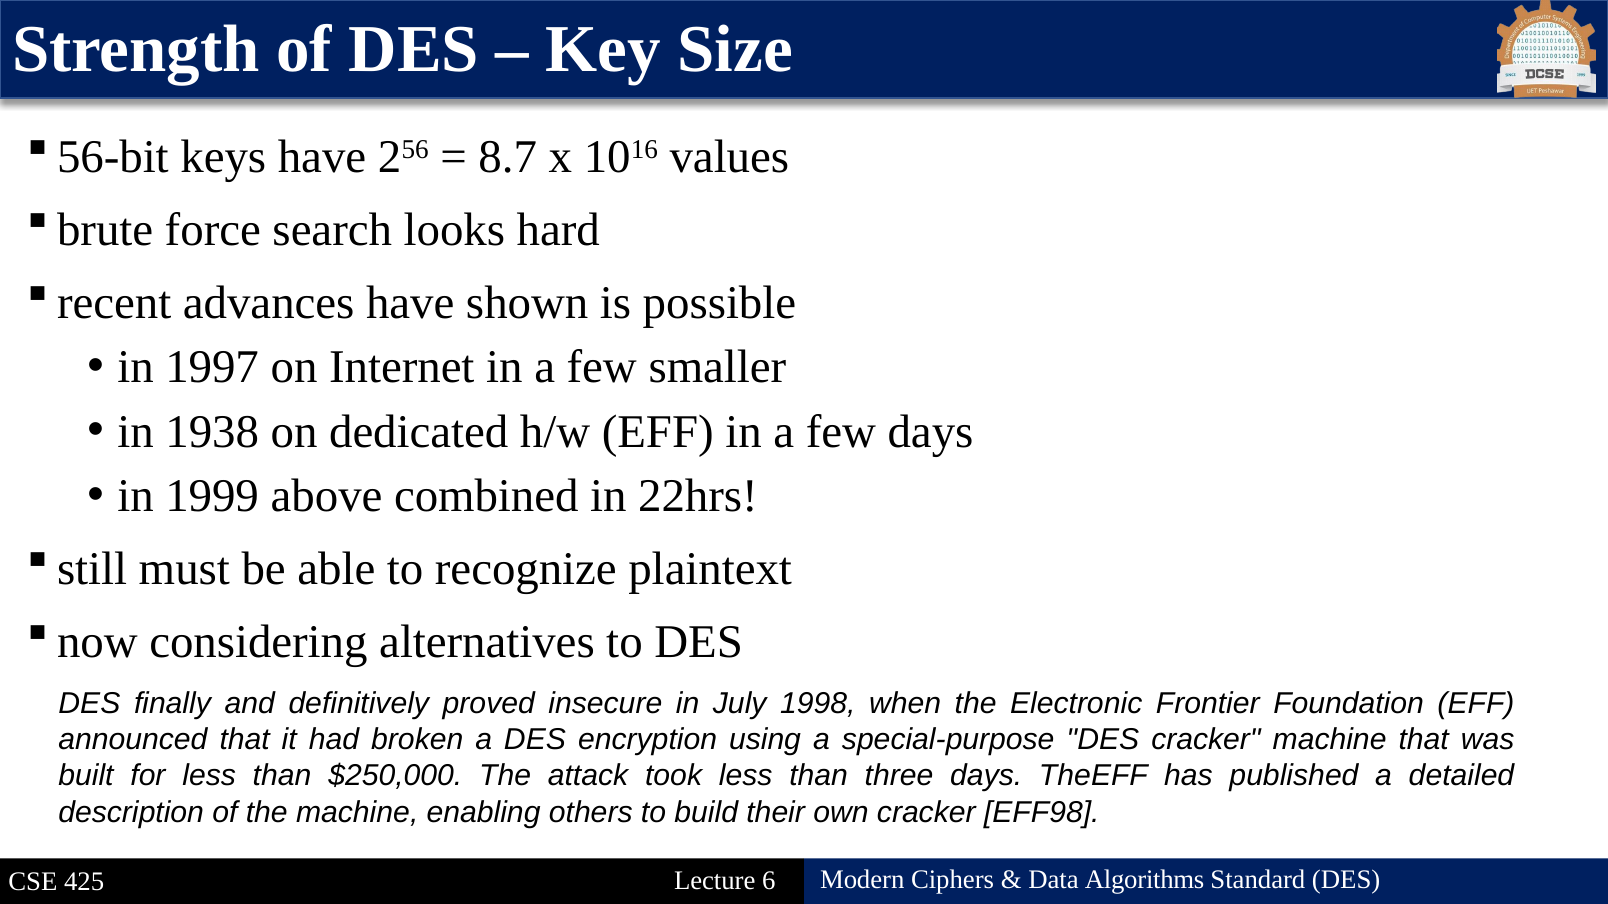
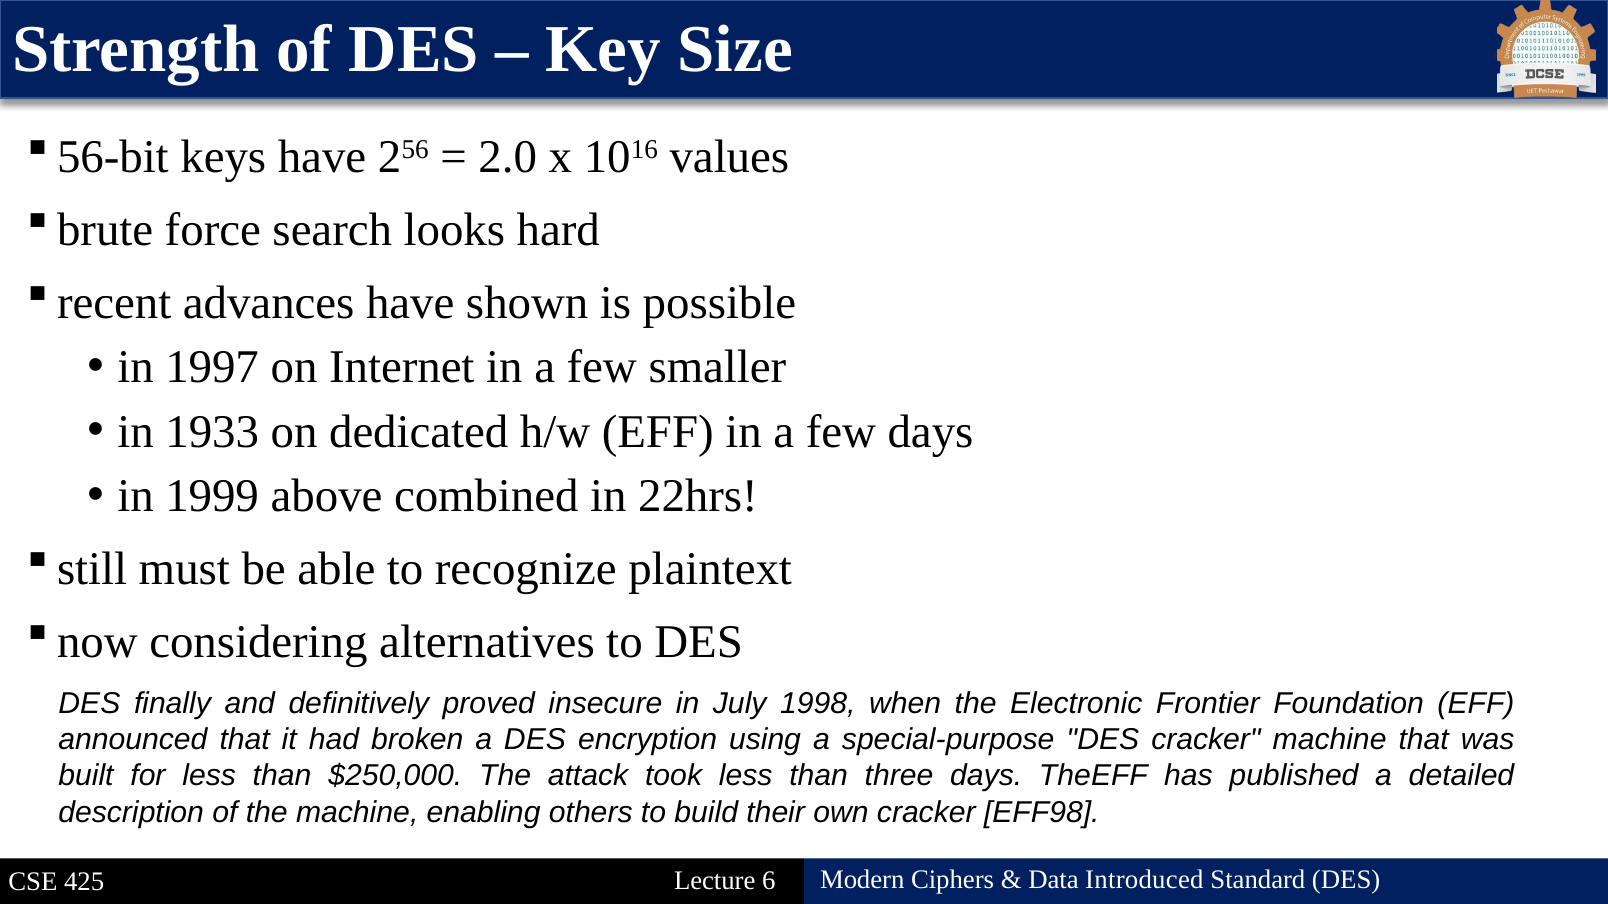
8.7: 8.7 -> 2.0
1938: 1938 -> 1933
Algorithms: Algorithms -> Introduced
